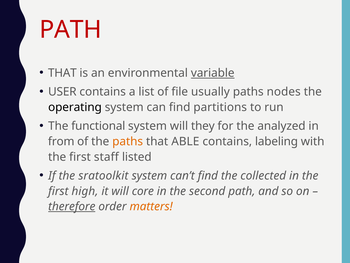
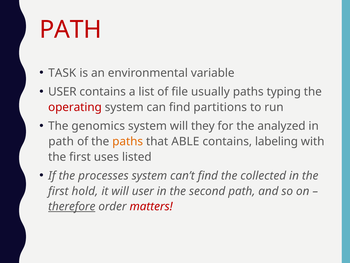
THAT at (62, 73): THAT -> TASK
variable underline: present -> none
nodes: nodes -> typing
operating colour: black -> red
functional: functional -> genomics
from at (61, 141): from -> path
staff: staff -> uses
sratoolkit: sratoolkit -> processes
high: high -> hold
will core: core -> user
matters colour: orange -> red
